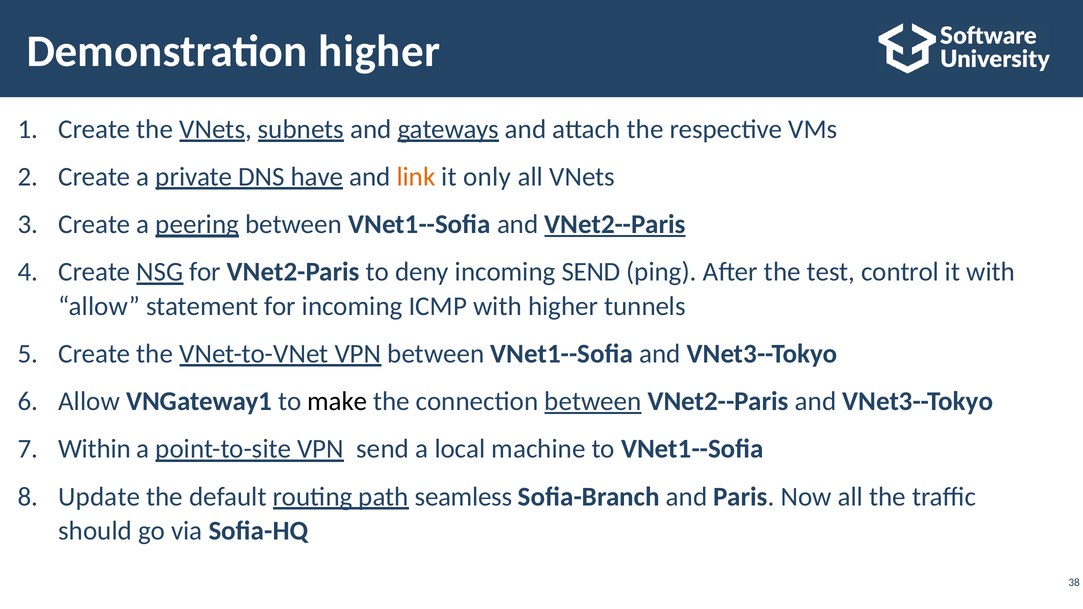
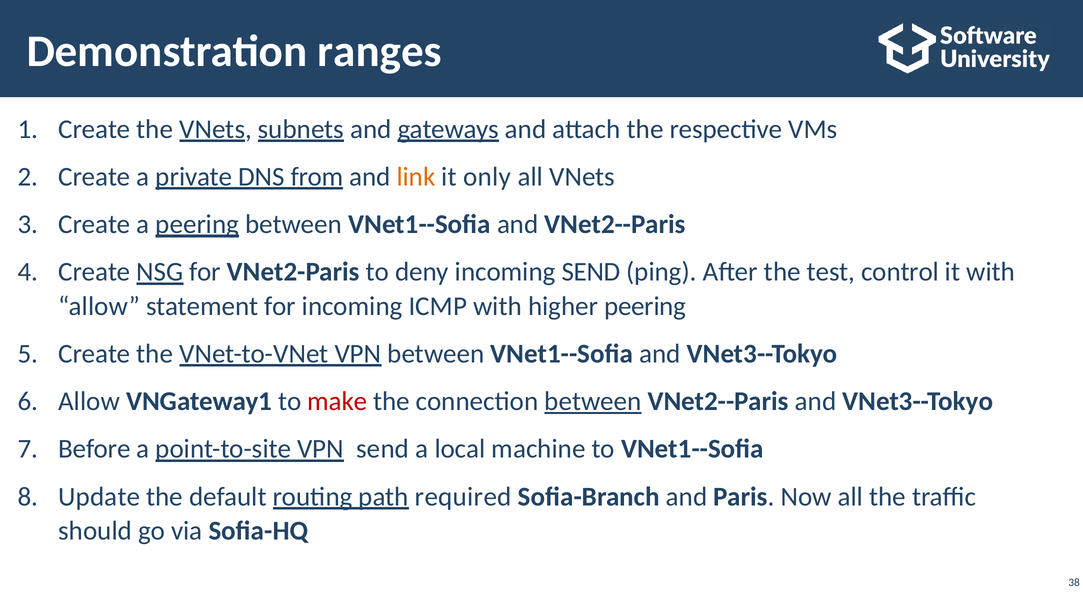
Demonstration higher: higher -> ranges
have: have -> from
VNet2--Paris at (615, 224) underline: present -> none
higher tunnels: tunnels -> peering
make colour: black -> red
Within: Within -> Before
seamless: seamless -> required
